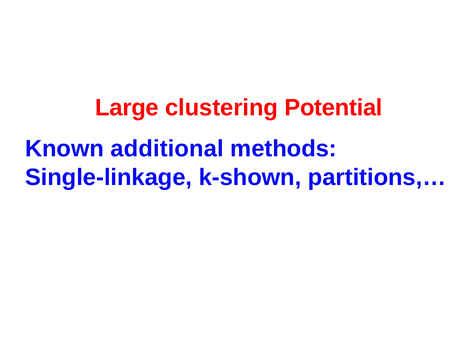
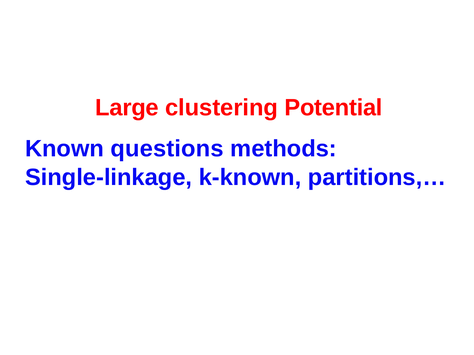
additional: additional -> questions
k-shown: k-shown -> k-known
